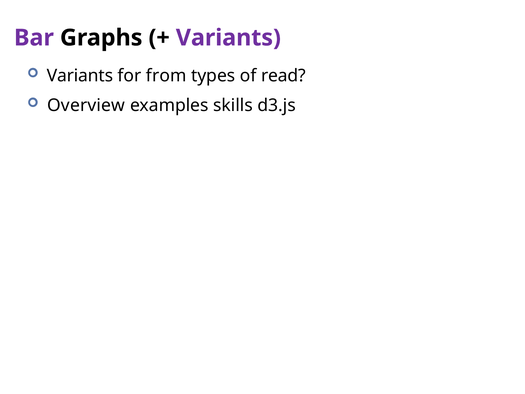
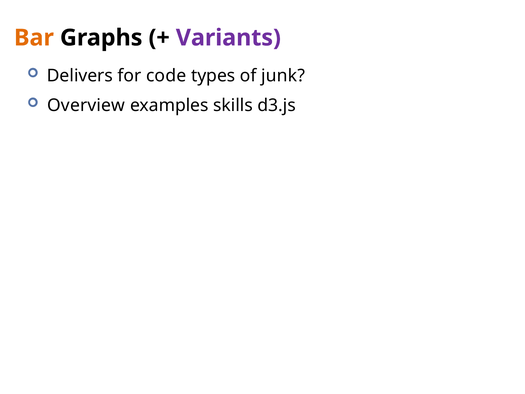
Bar colour: purple -> orange
Variants at (80, 76): Variants -> Delivers
from: from -> code
read: read -> junk
